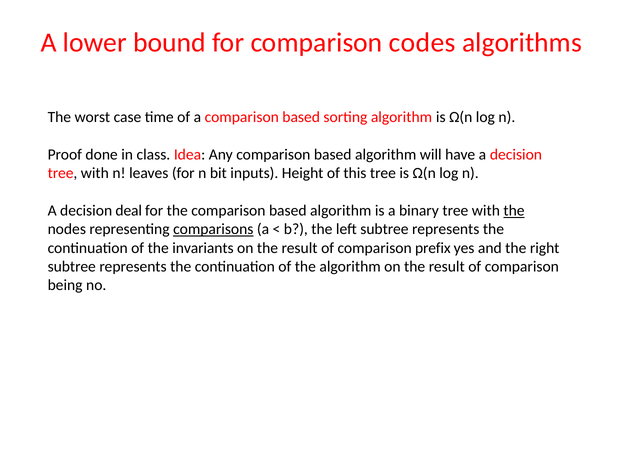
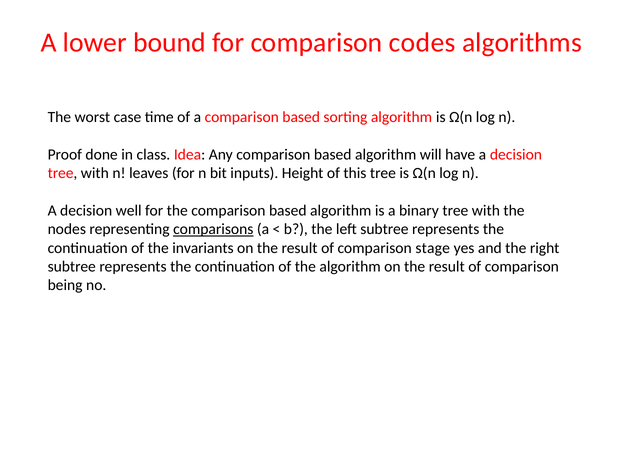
deal: deal -> well
the at (514, 211) underline: present -> none
prefix: prefix -> stage
